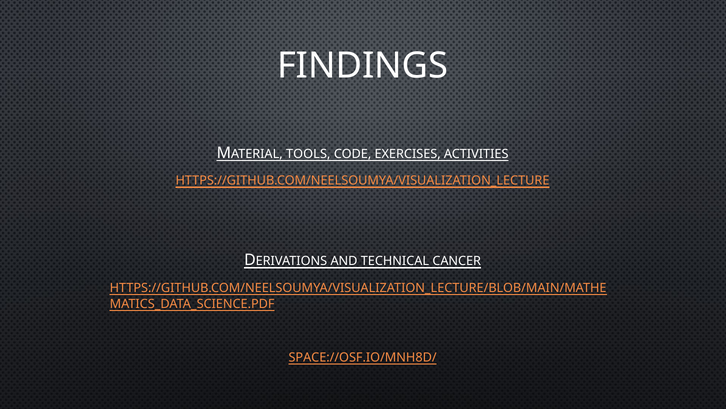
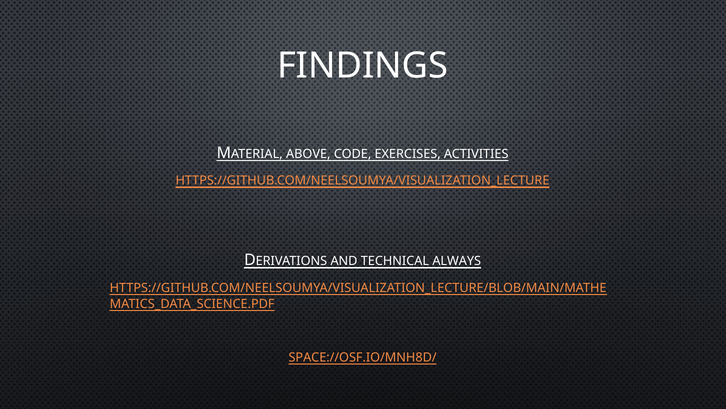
TOOLS: TOOLS -> ABOVE
CANCER: CANCER -> ALWAYS
